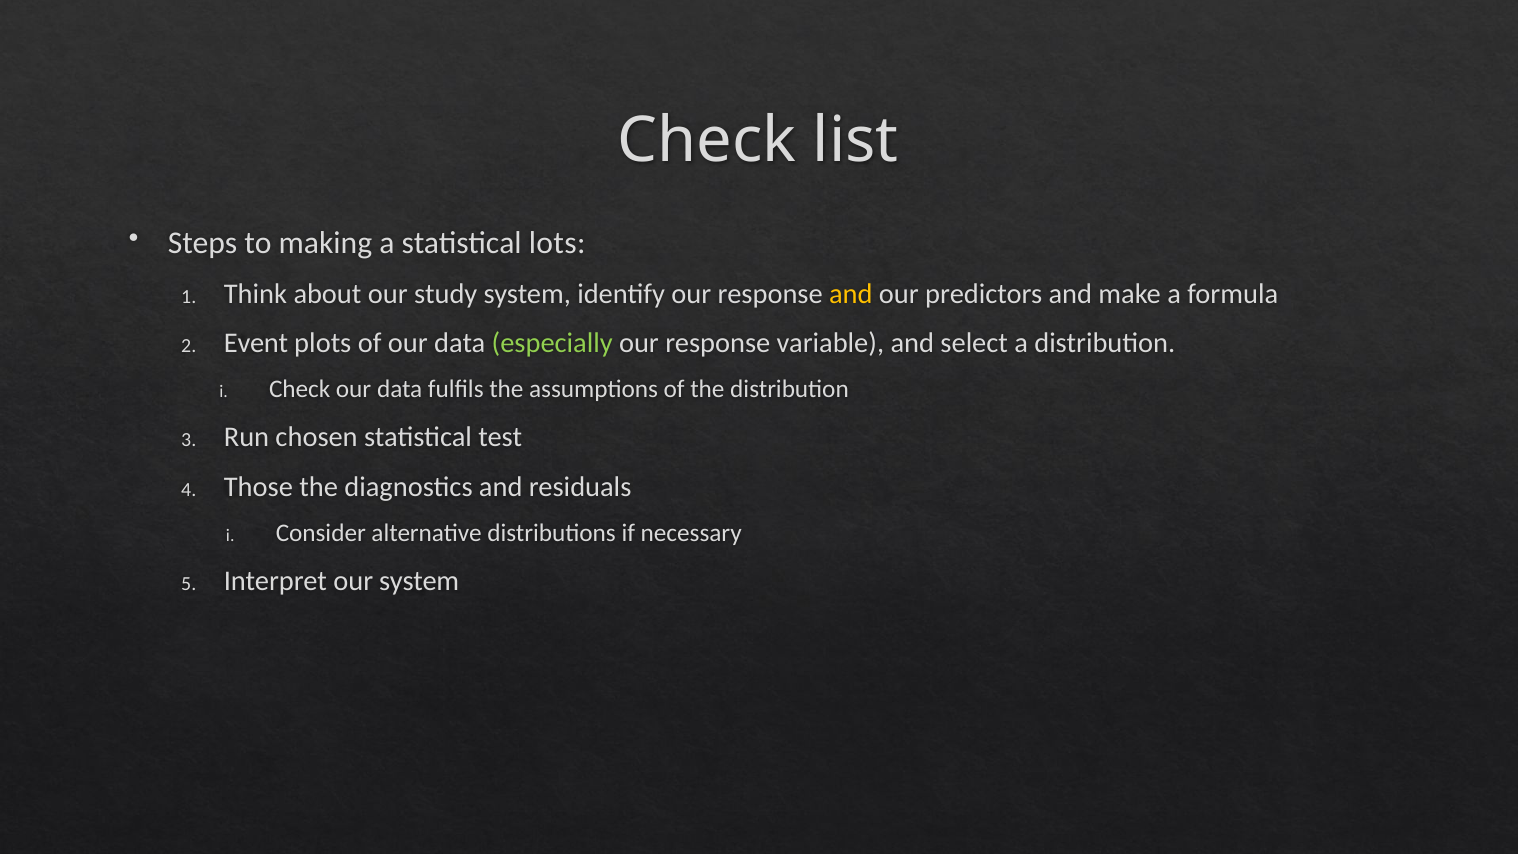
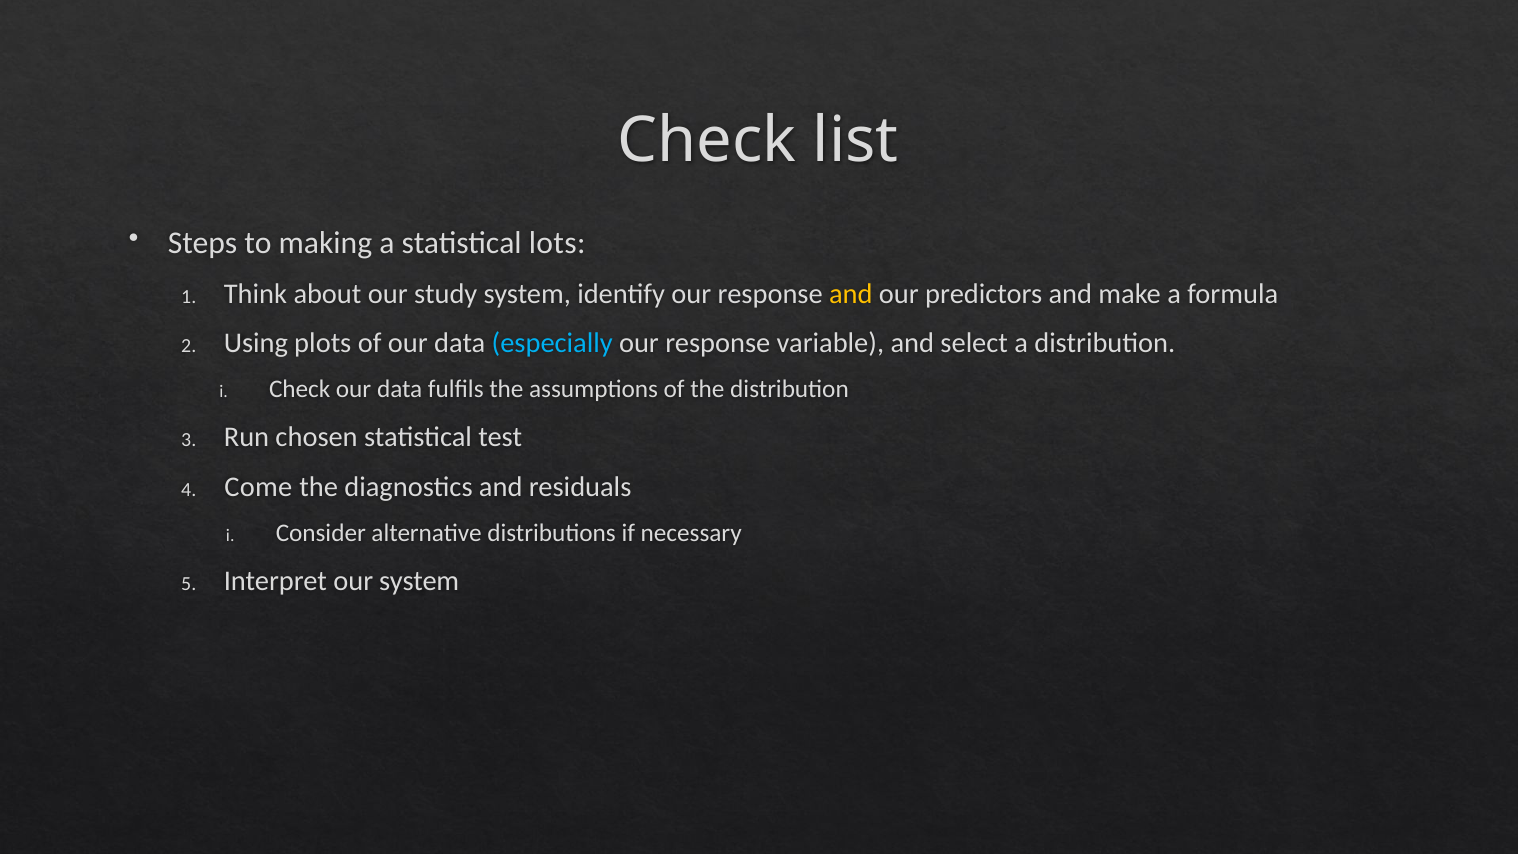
Event: Event -> Using
especially colour: light green -> light blue
Those: Those -> Come
